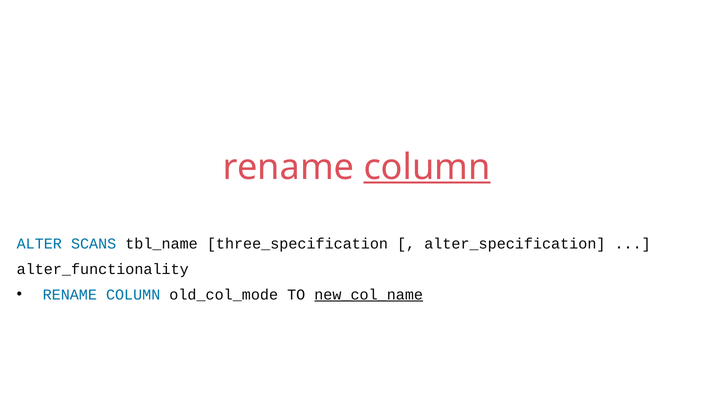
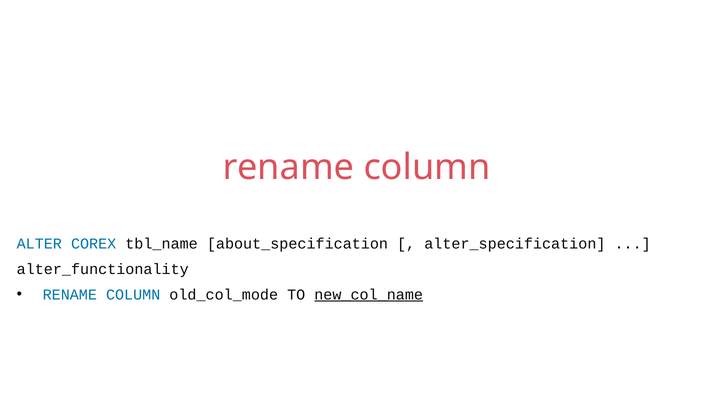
column at (427, 167) underline: present -> none
SCANS: SCANS -> COREX
three_specification: three_specification -> about_specification
